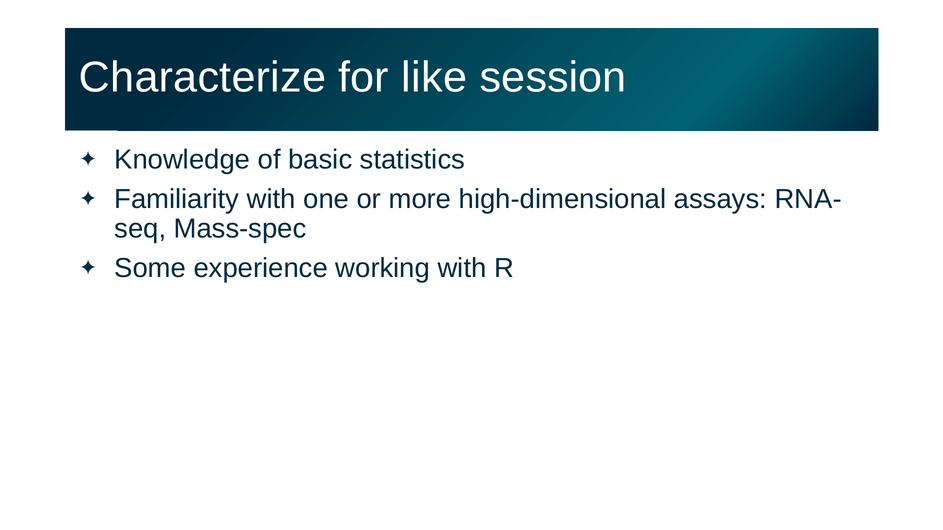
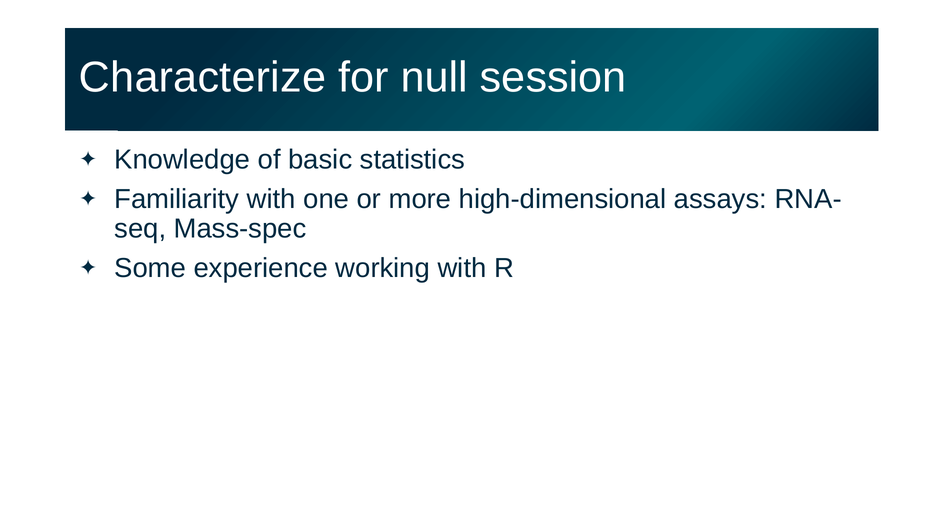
like: like -> null
